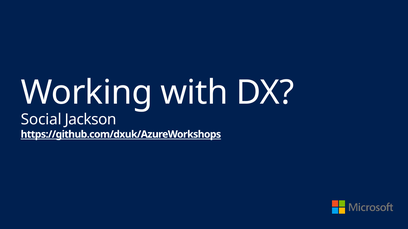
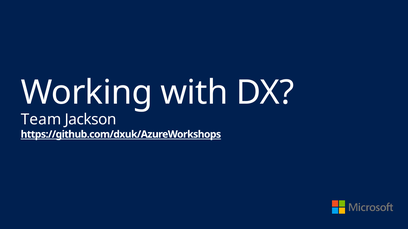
Social: Social -> Team
